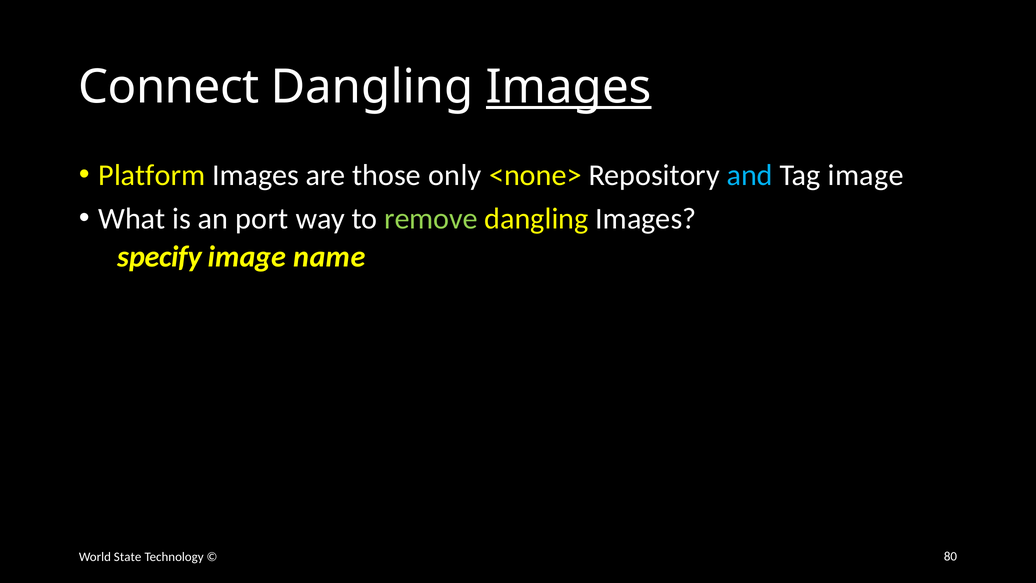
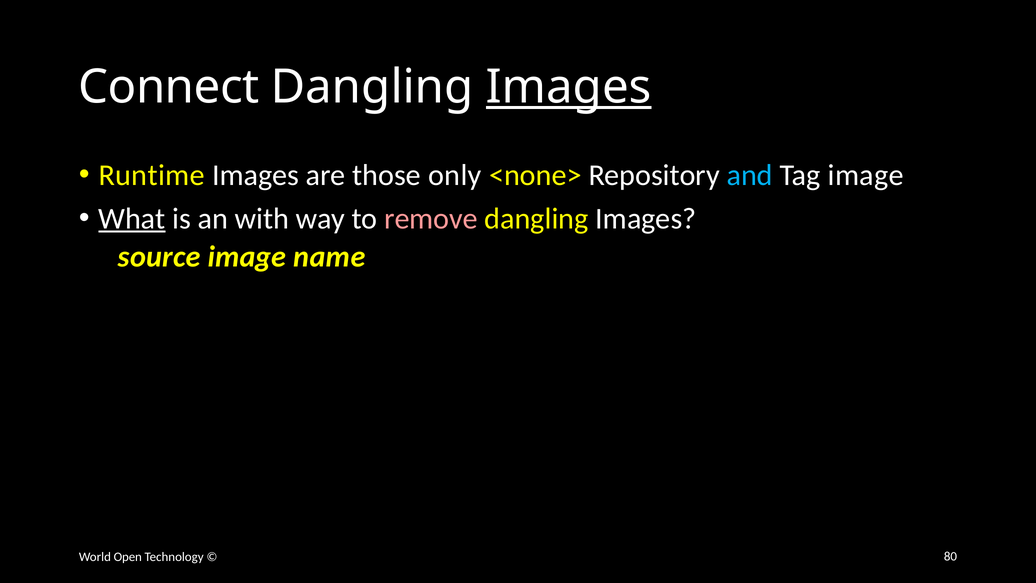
Platform: Platform -> Runtime
What underline: none -> present
port: port -> with
remove colour: light green -> pink
specify: specify -> source
State: State -> Open
